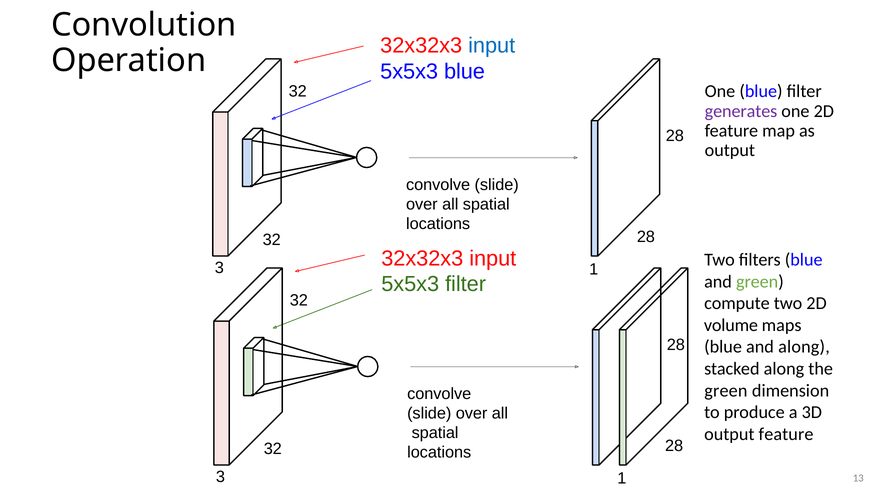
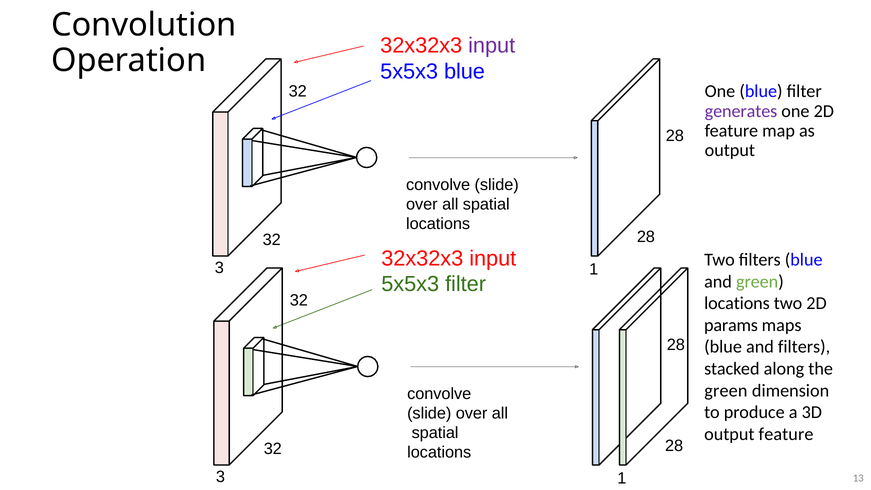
input at (492, 45) colour: blue -> purple
compute at (737, 303): compute -> locations
volume: volume -> params
and along: along -> filters
